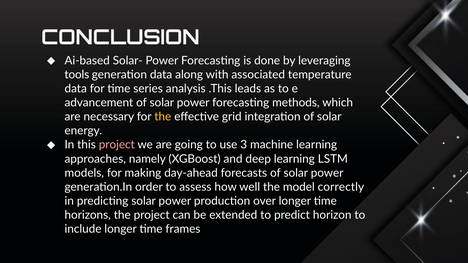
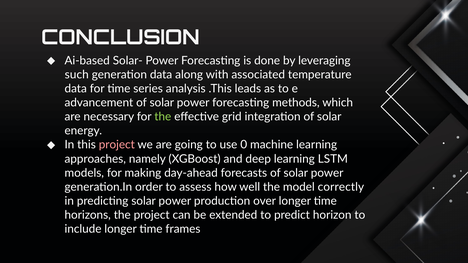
tools: tools -> such
the at (163, 117) colour: yellow -> light green
3: 3 -> 0
